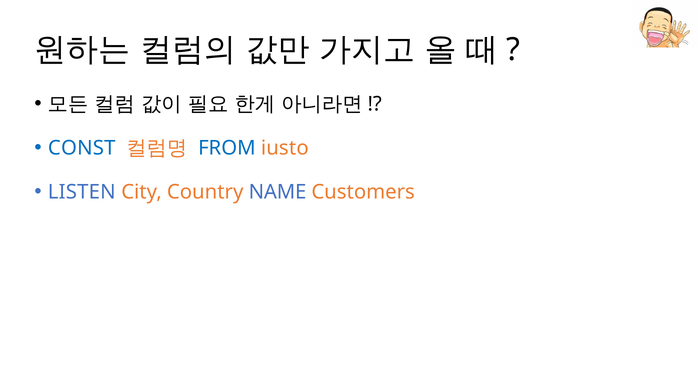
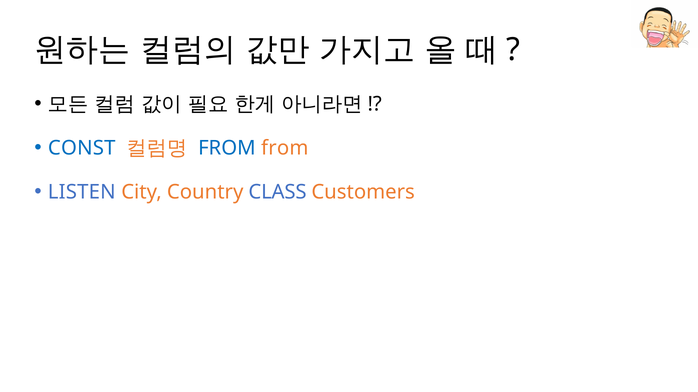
FROM iusto: iusto -> from
NAME: NAME -> CLASS
